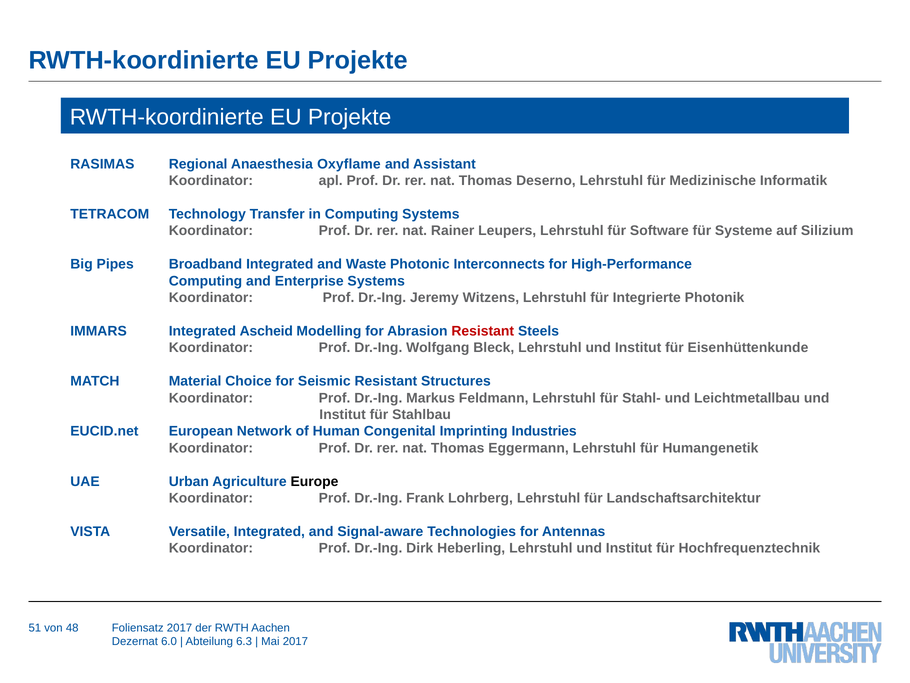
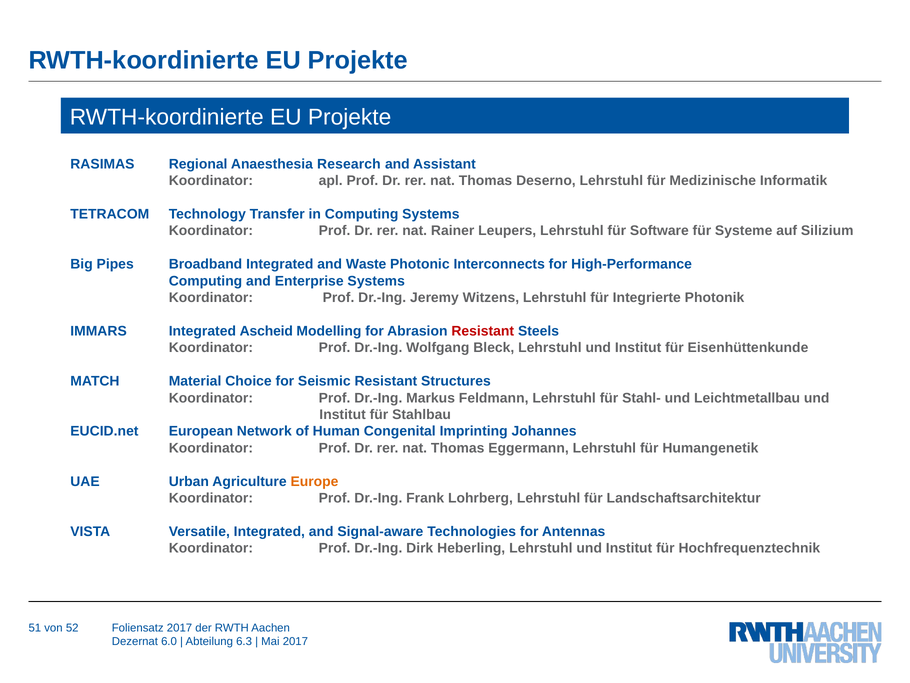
Oxyflame: Oxyflame -> Research
Industries: Industries -> Johannes
Europe colour: black -> orange
48: 48 -> 52
